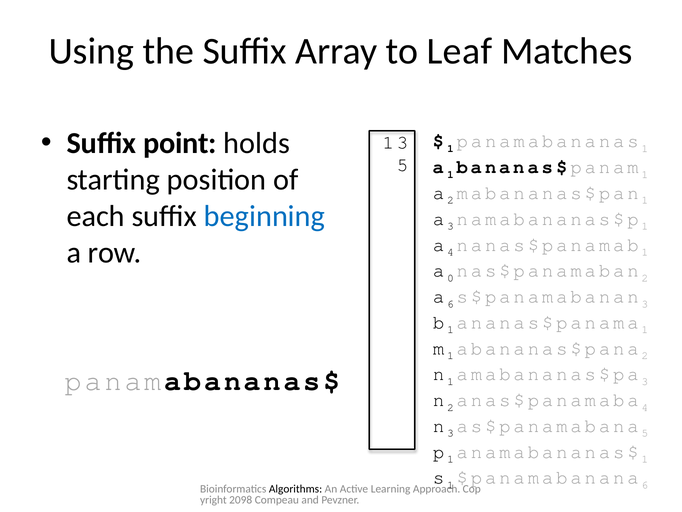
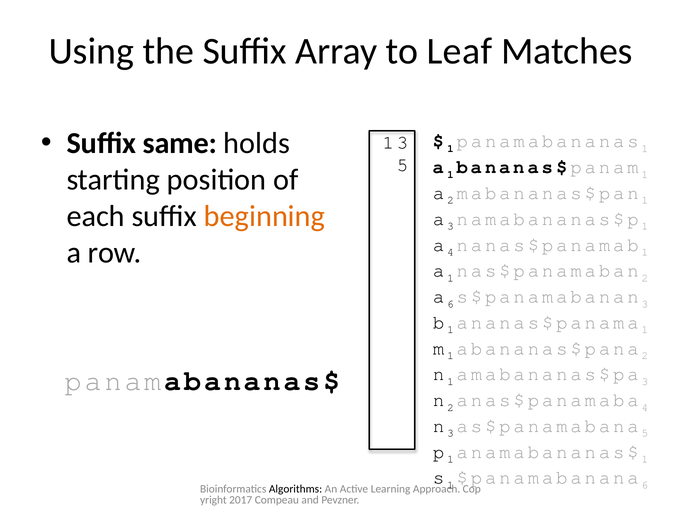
point: point -> same
beginning colour: blue -> orange
0 at (450, 278): 0 -> 1
2098: 2098 -> 2017
